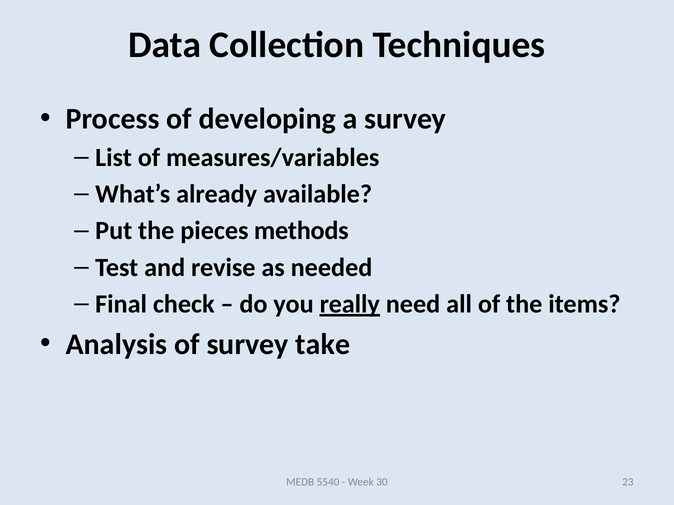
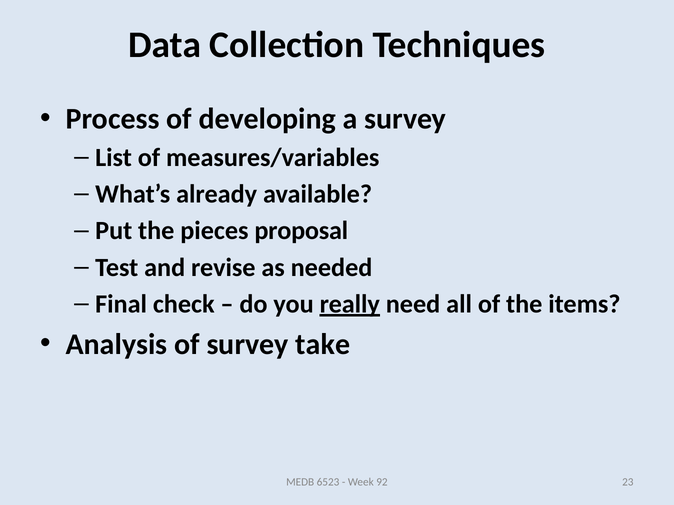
methods: methods -> proposal
5540: 5540 -> 6523
30: 30 -> 92
